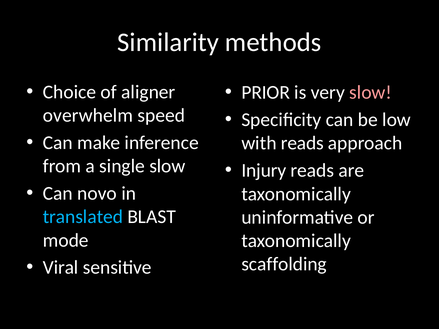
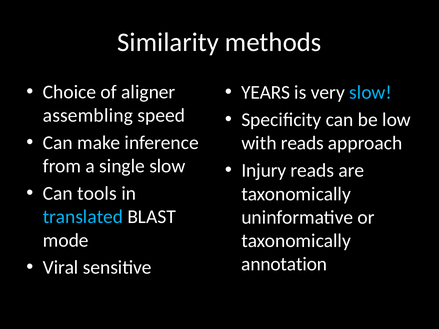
PRIOR: PRIOR -> YEARS
slow at (371, 93) colour: pink -> light blue
overwhelm: overwhelm -> assembling
novo: novo -> tools
scaffolding: scaffolding -> annotation
